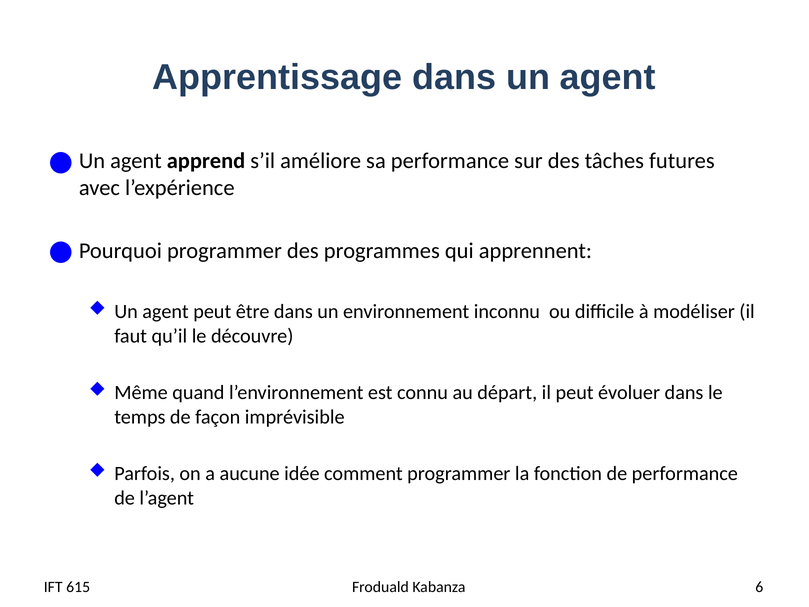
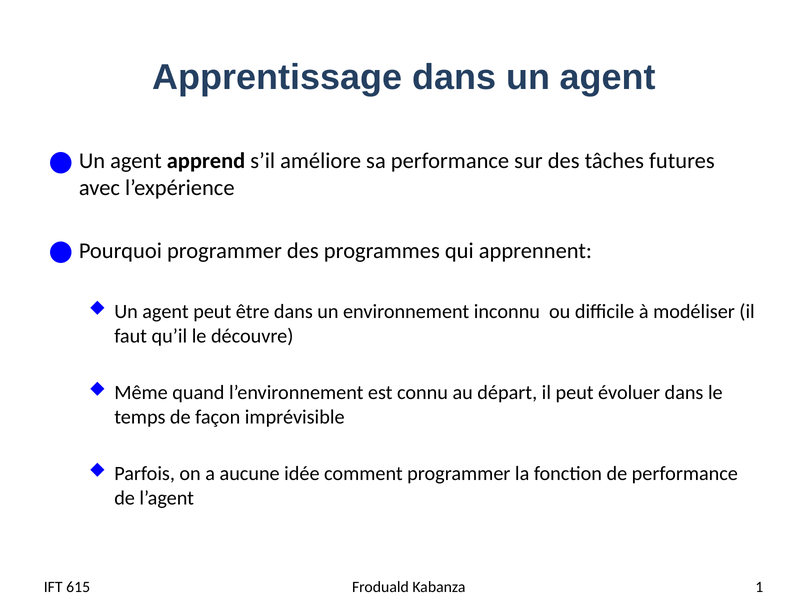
6: 6 -> 1
